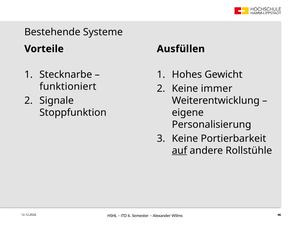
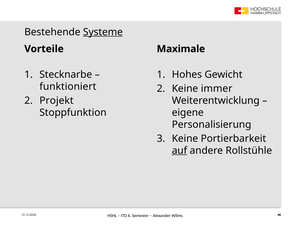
Systeme underline: none -> present
Ausfüllen: Ausfüllen -> Maximale
Signale: Signale -> Projekt
